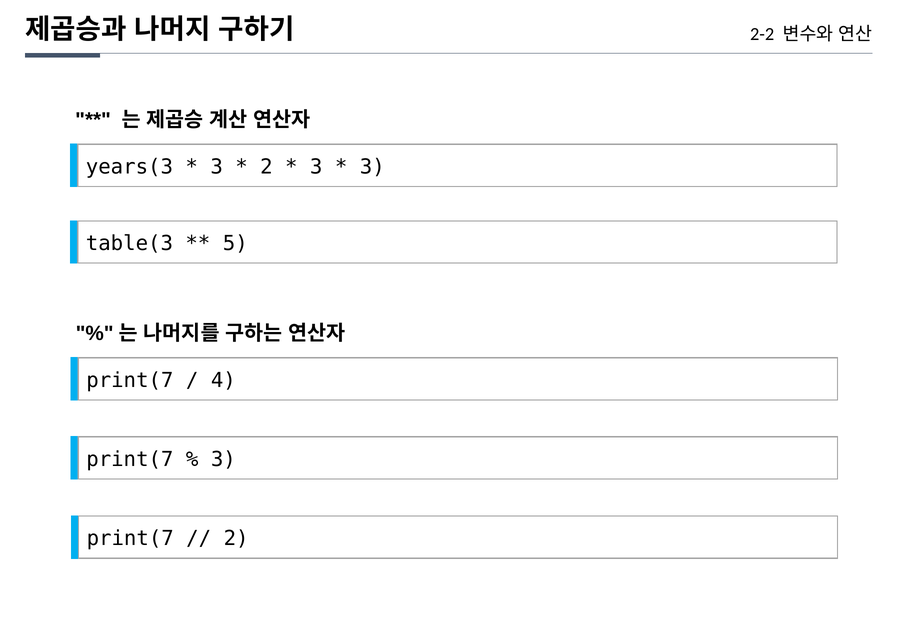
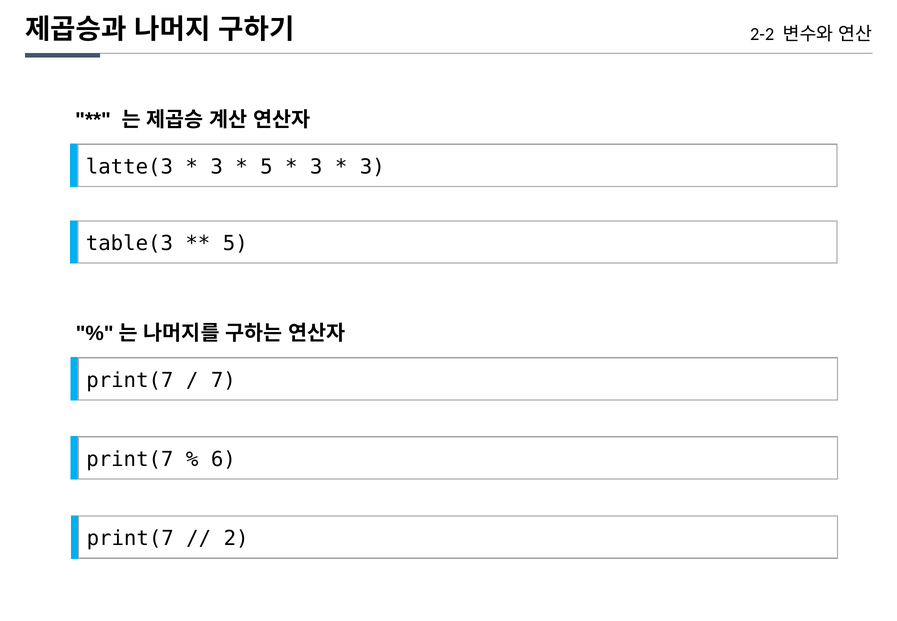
years(3: years(3 -> latte(3
2 at (266, 167): 2 -> 5
4: 4 -> 7
3 at (223, 459): 3 -> 6
